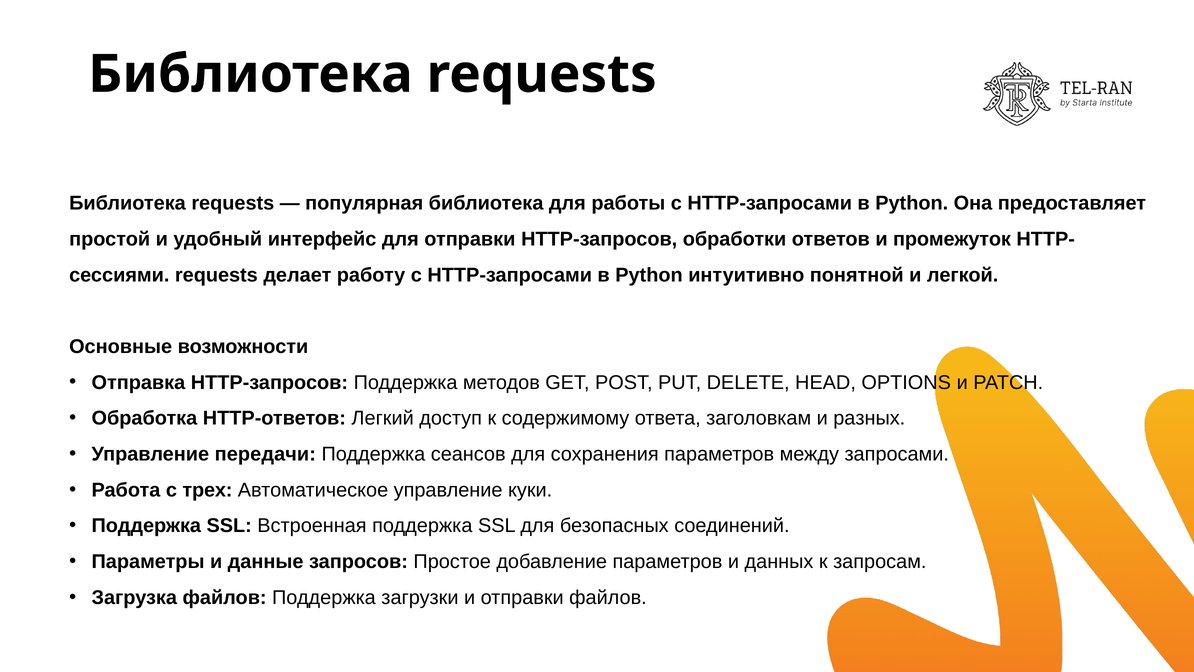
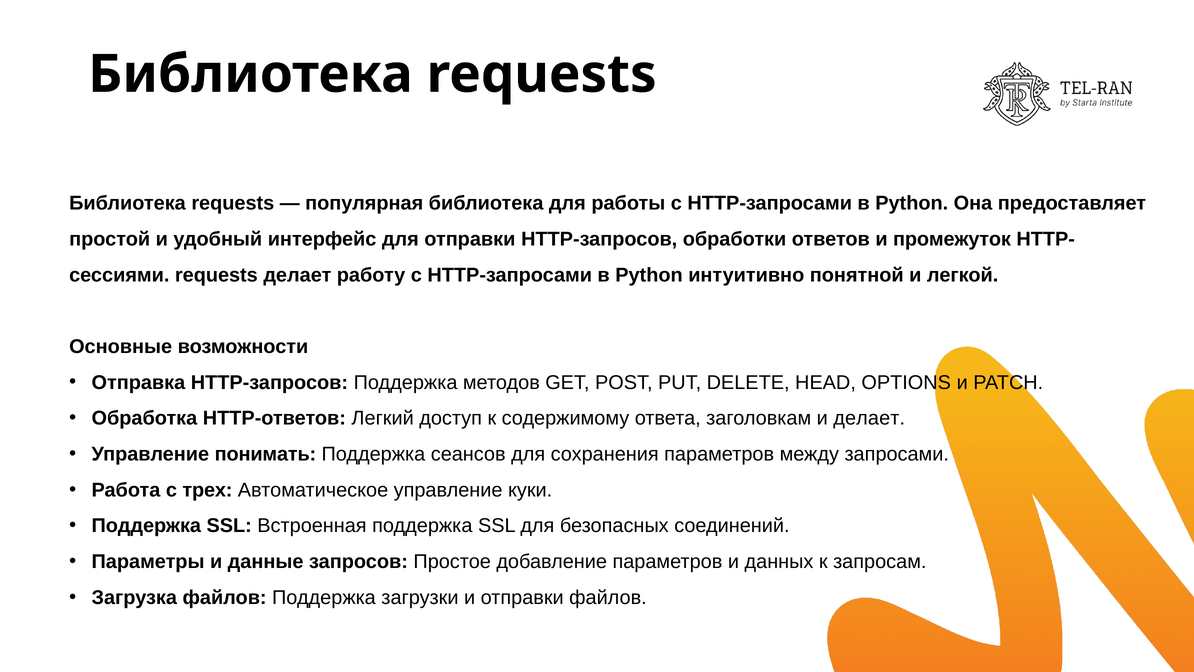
и разных: разных -> делает
передачи: передачи -> понимать
